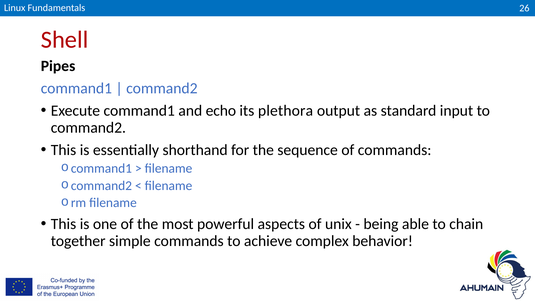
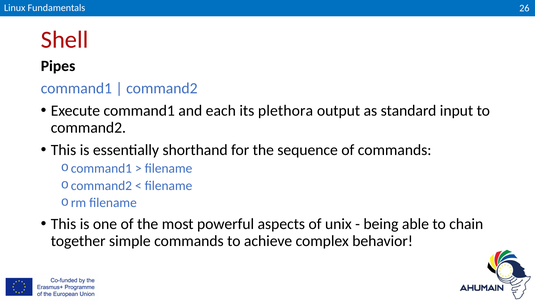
echo: echo -> each
